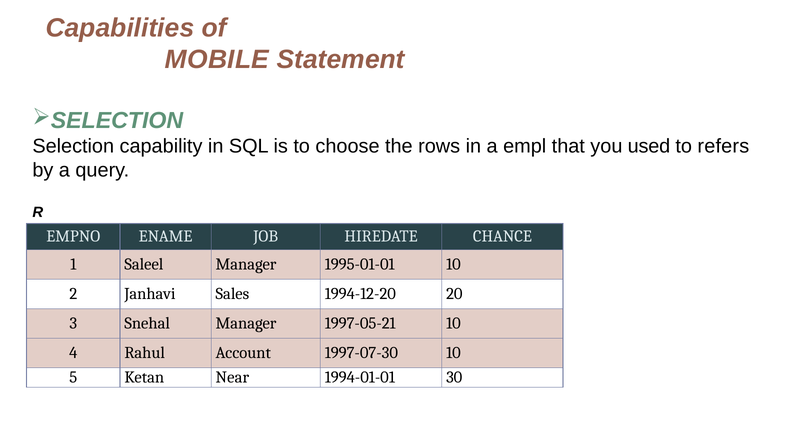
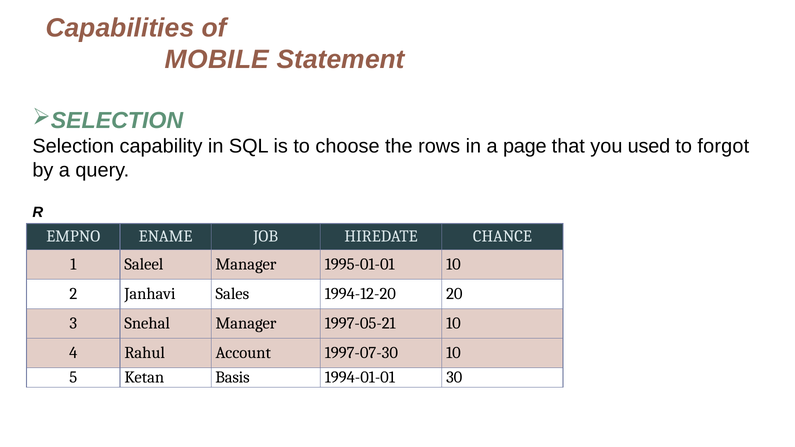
empl: empl -> page
refers: refers -> forgot
Near: Near -> Basis
